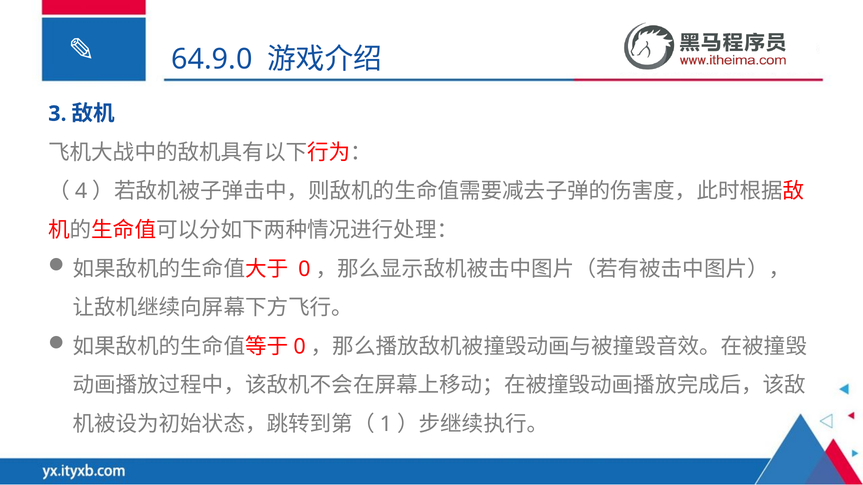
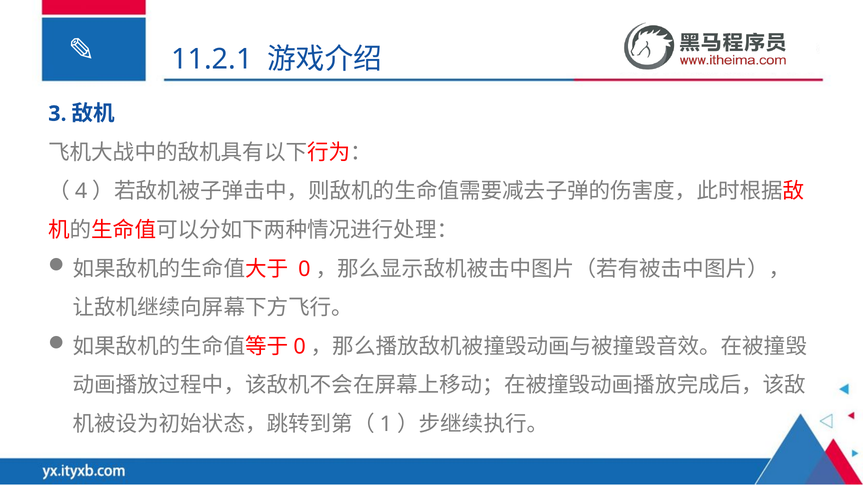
64.9.0: 64.9.0 -> 11.2.1
